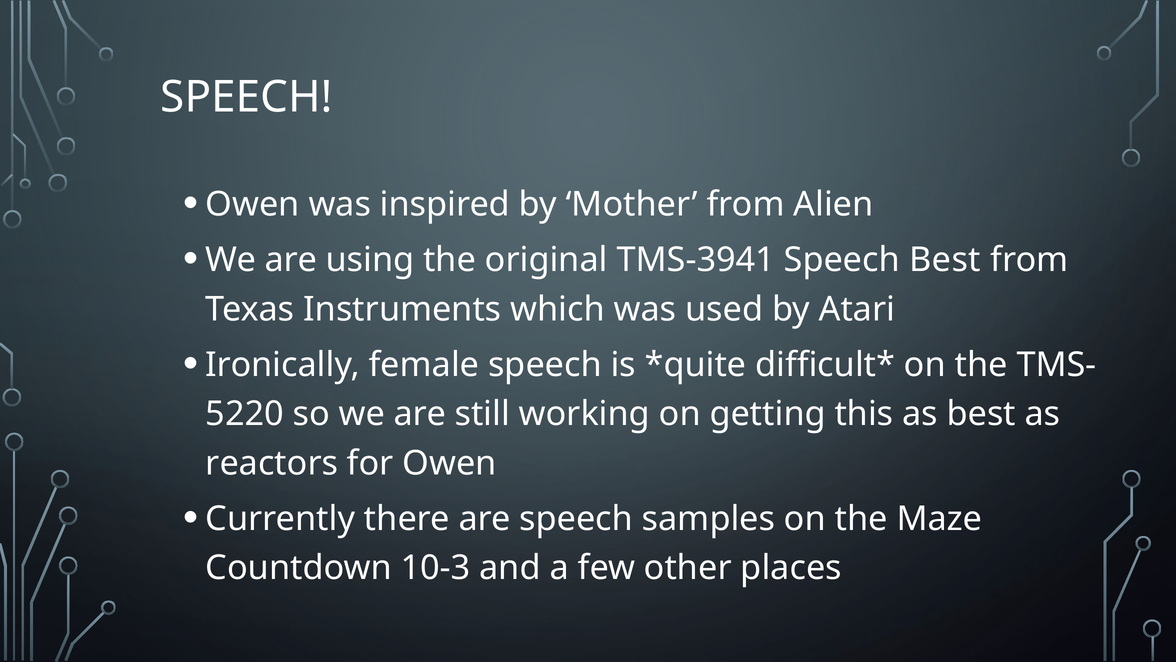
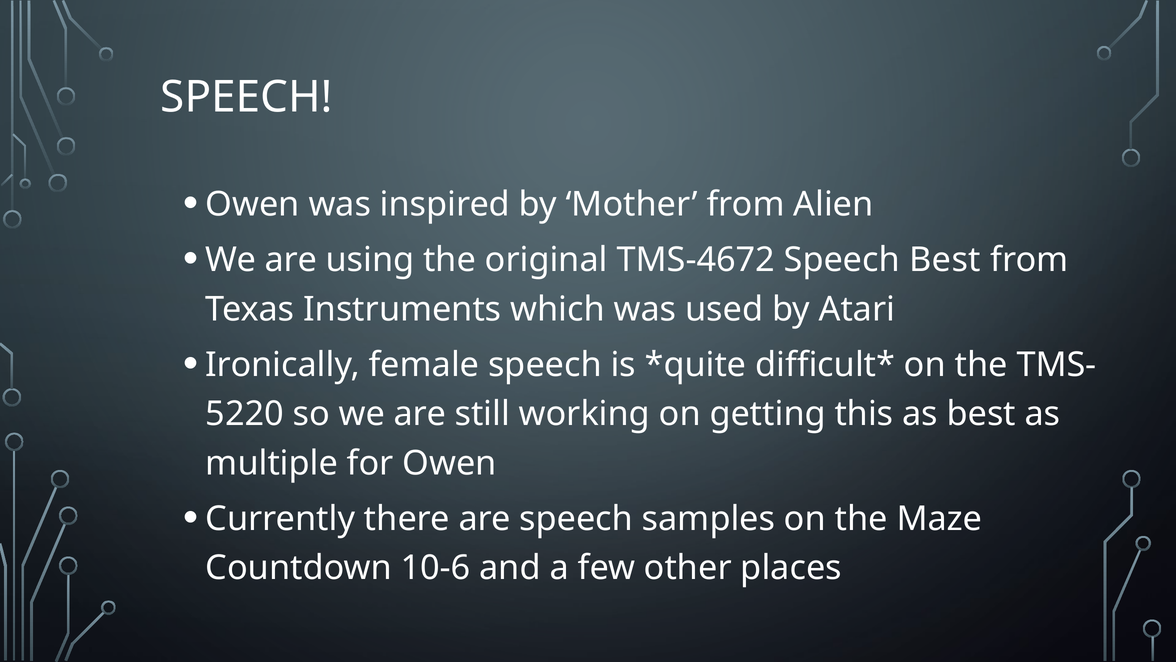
TMS-3941: TMS-3941 -> TMS-4672
reactors: reactors -> multiple
10-3: 10-3 -> 10-6
